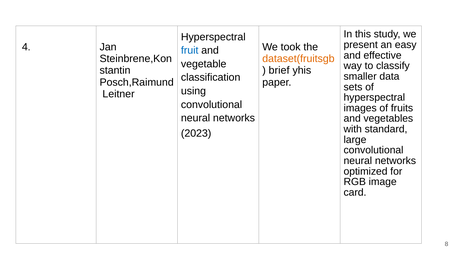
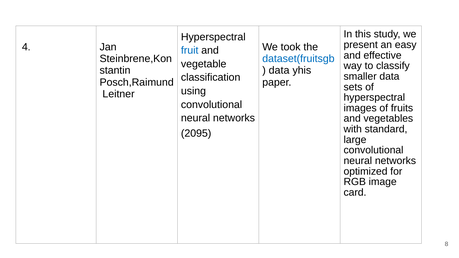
dataset(fruitsgb colour: orange -> blue
brief at (279, 71): brief -> data
2023: 2023 -> 2095
